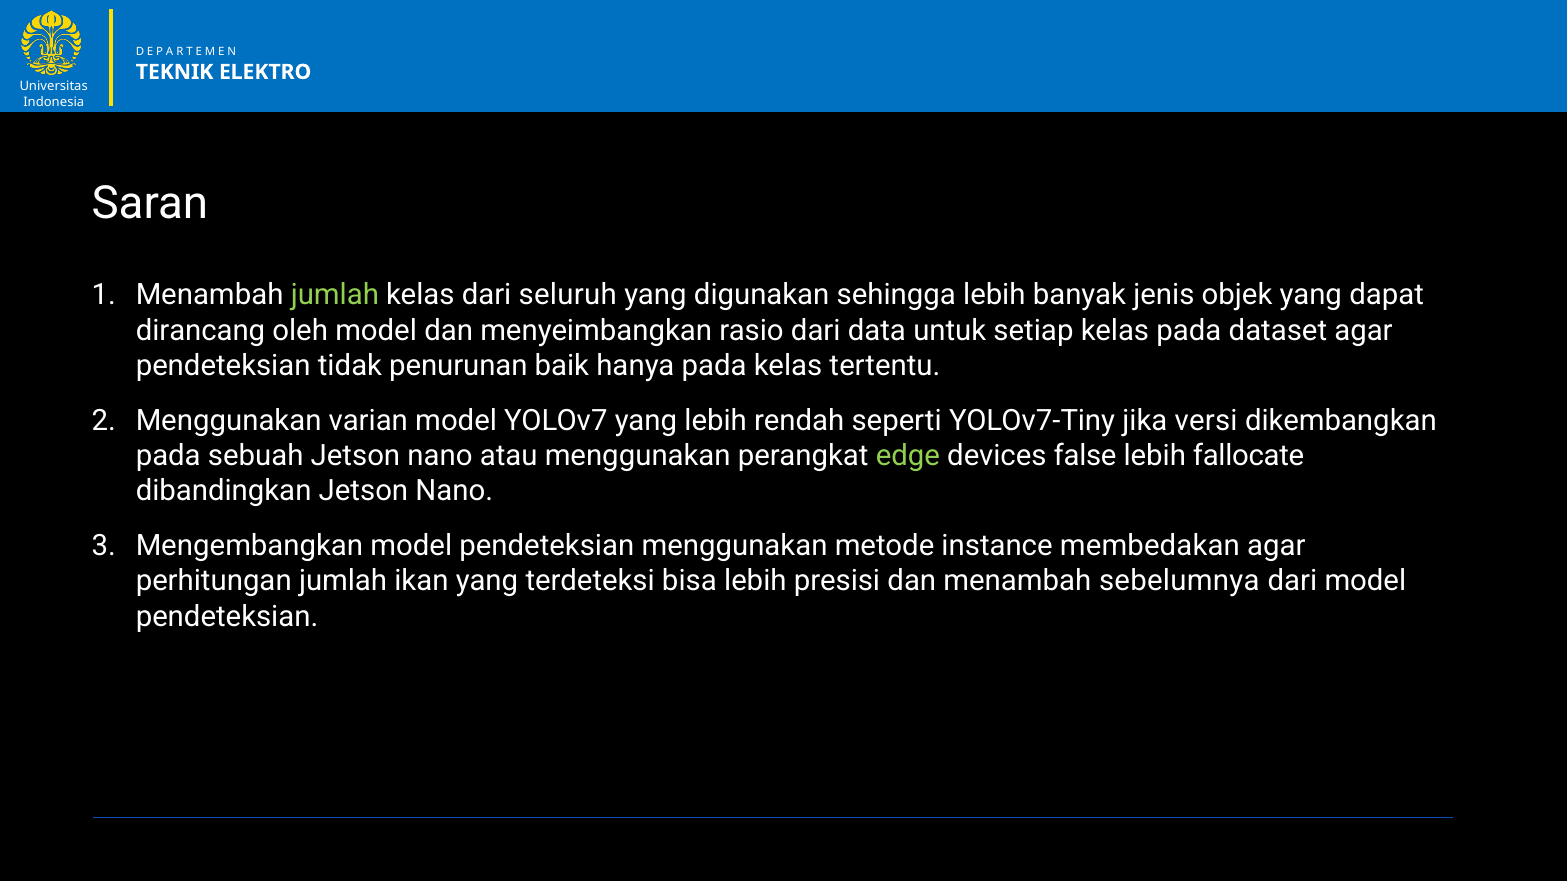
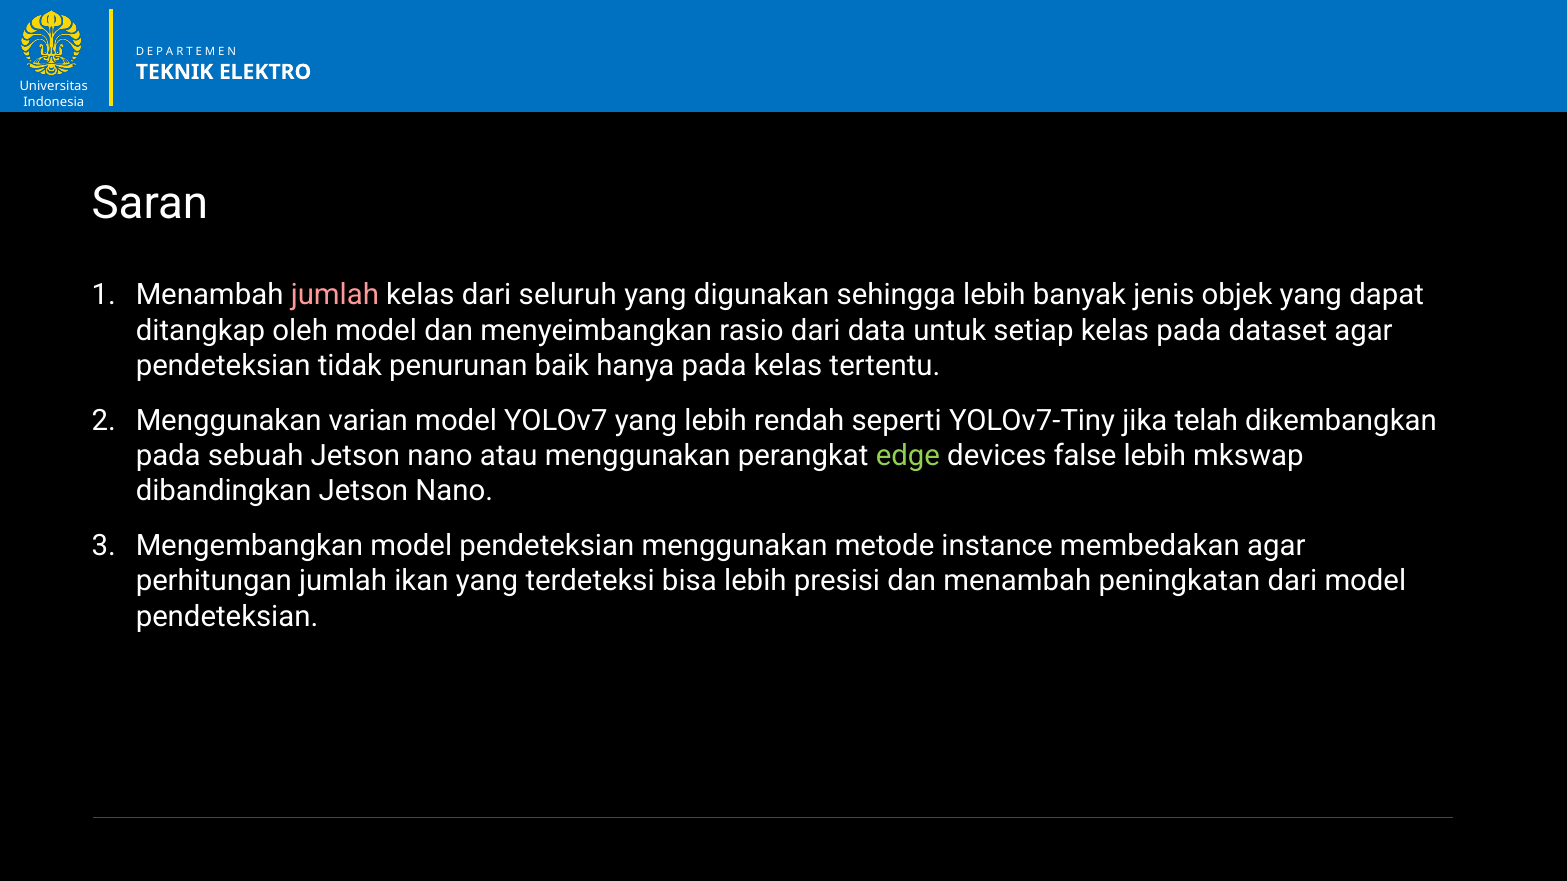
jumlah at (335, 295) colour: light green -> pink
dirancang: dirancang -> ditangkap
versi: versi -> telah
fallocate: fallocate -> mkswap
sebelumnya: sebelumnya -> peningkatan
